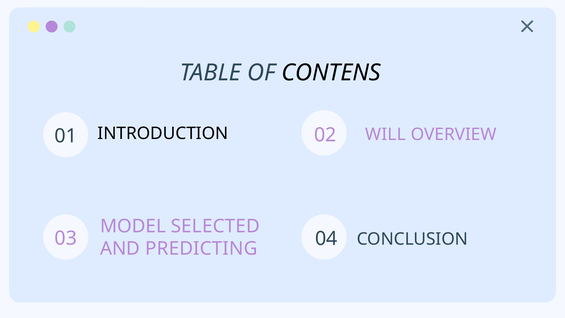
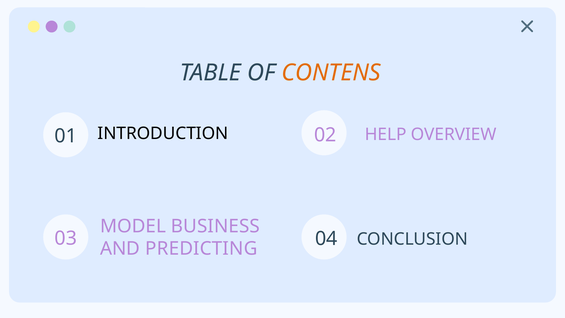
CONTENS colour: black -> orange
WILL: WILL -> HELP
SELECTED: SELECTED -> BUSINESS
